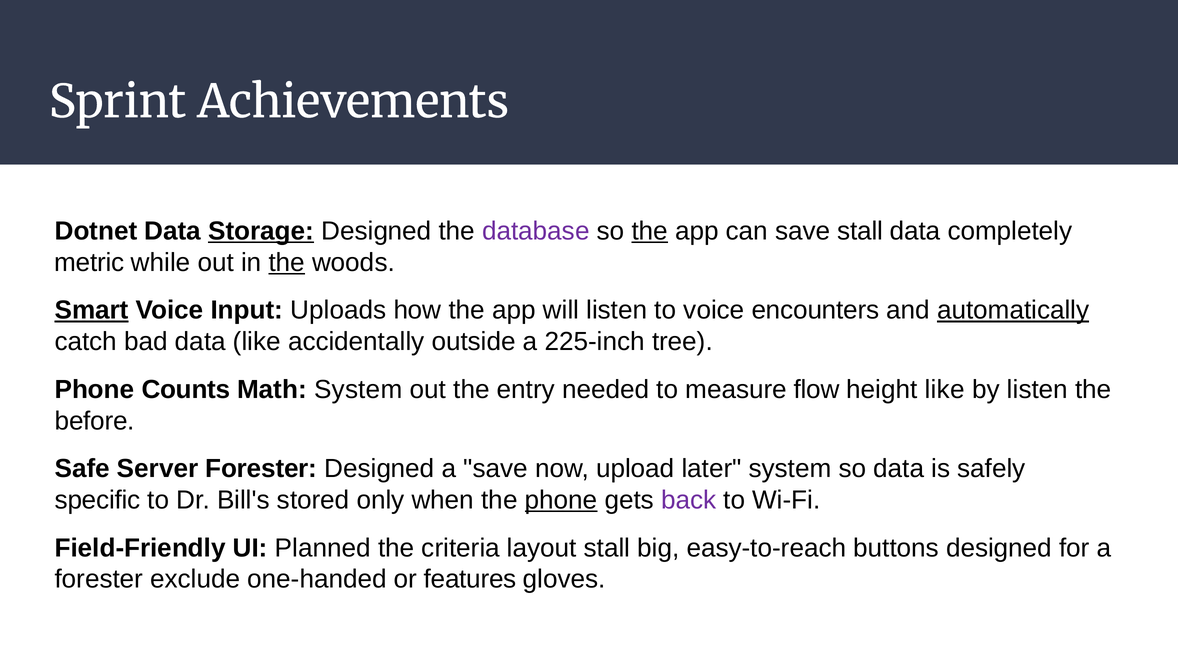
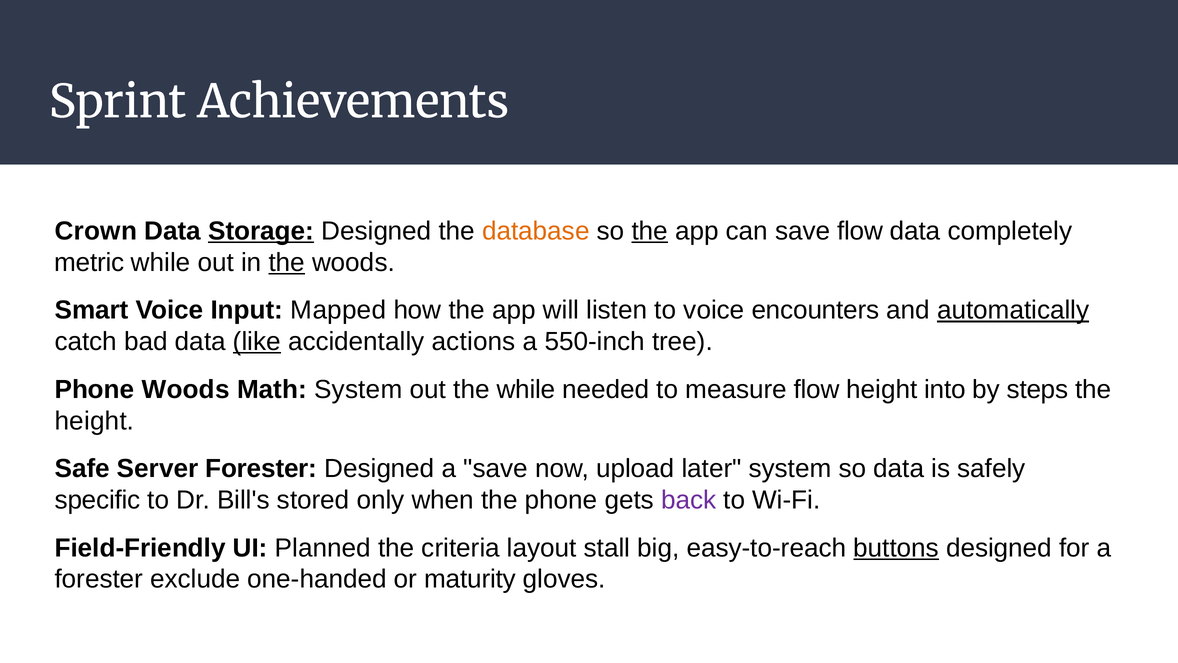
Dotnet: Dotnet -> Crown
database colour: purple -> orange
save stall: stall -> flow
Smart underline: present -> none
Uploads: Uploads -> Mapped
like at (257, 341) underline: none -> present
outside: outside -> actions
225-inch: 225-inch -> 550-inch
Phone Counts: Counts -> Woods
the entry: entry -> while
height like: like -> into
by listen: listen -> steps
before at (95, 421): before -> height
phone at (561, 500) underline: present -> none
buttons underline: none -> present
features: features -> maturity
